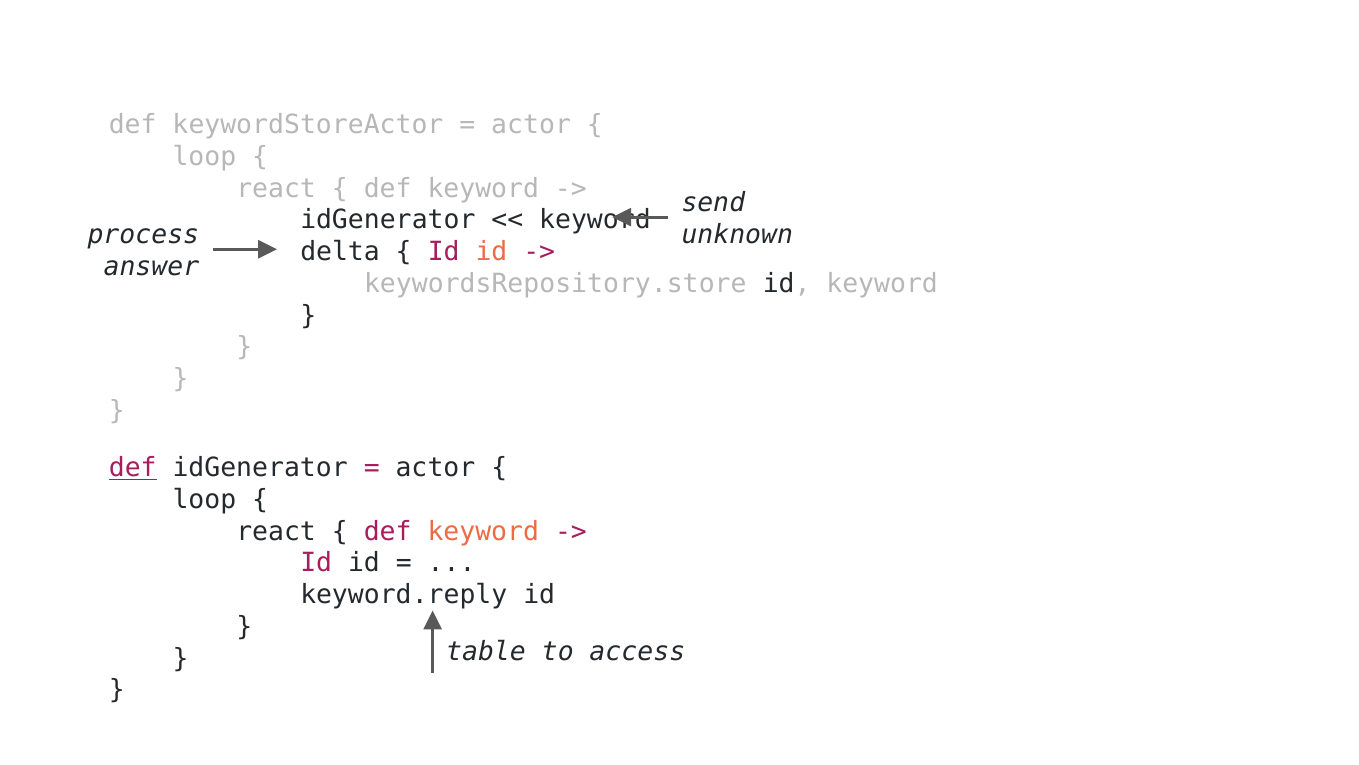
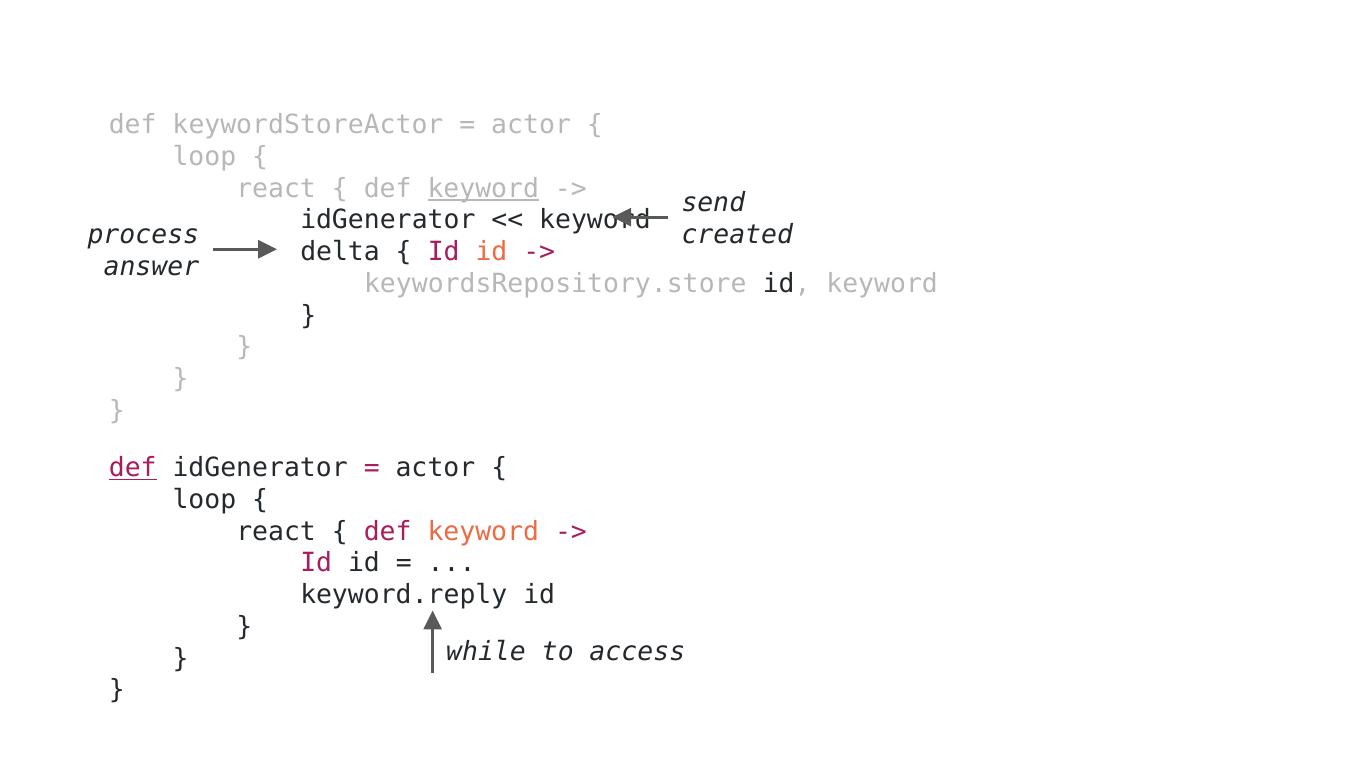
keyword at (483, 188) underline: none -> present
unknown: unknown -> created
table: table -> while
